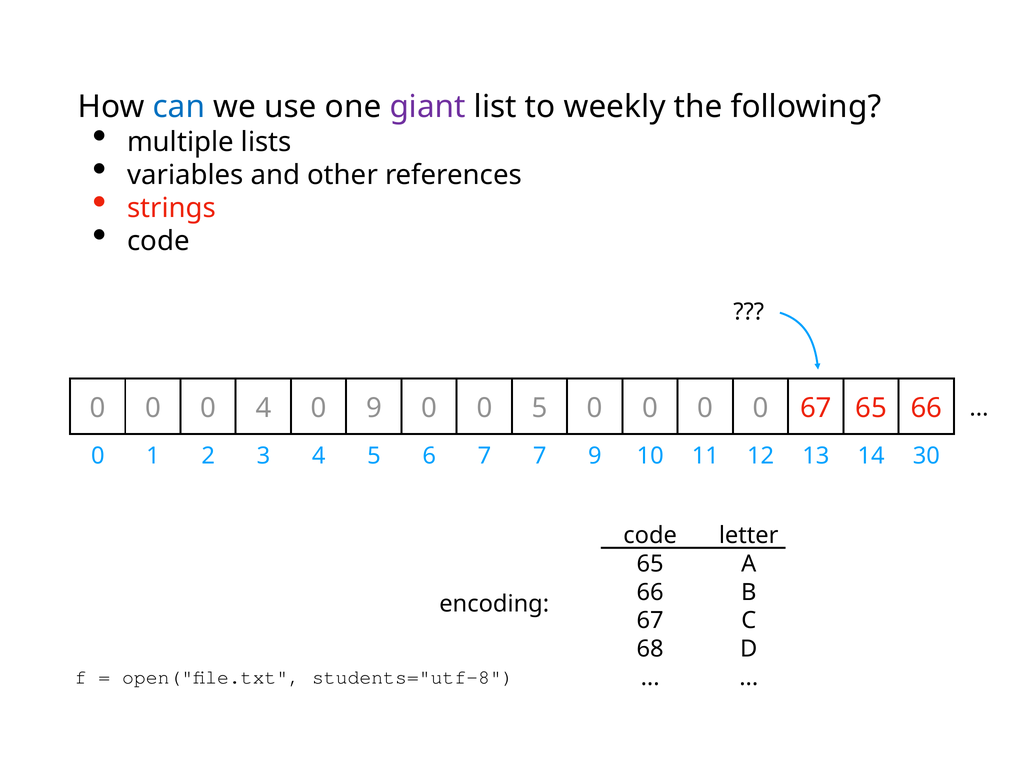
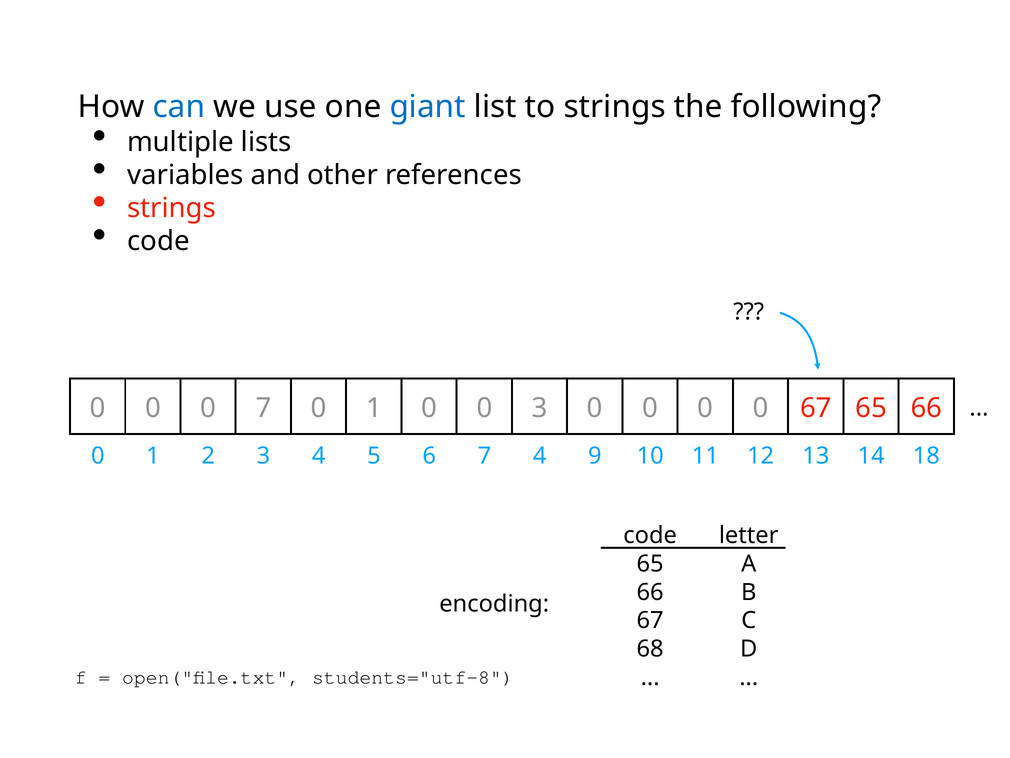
giant colour: purple -> blue
to weekly: weekly -> strings
0 0 4: 4 -> 7
0 9: 9 -> 1
0 5: 5 -> 3
1 7: 7 -> 4
30: 30 -> 18
